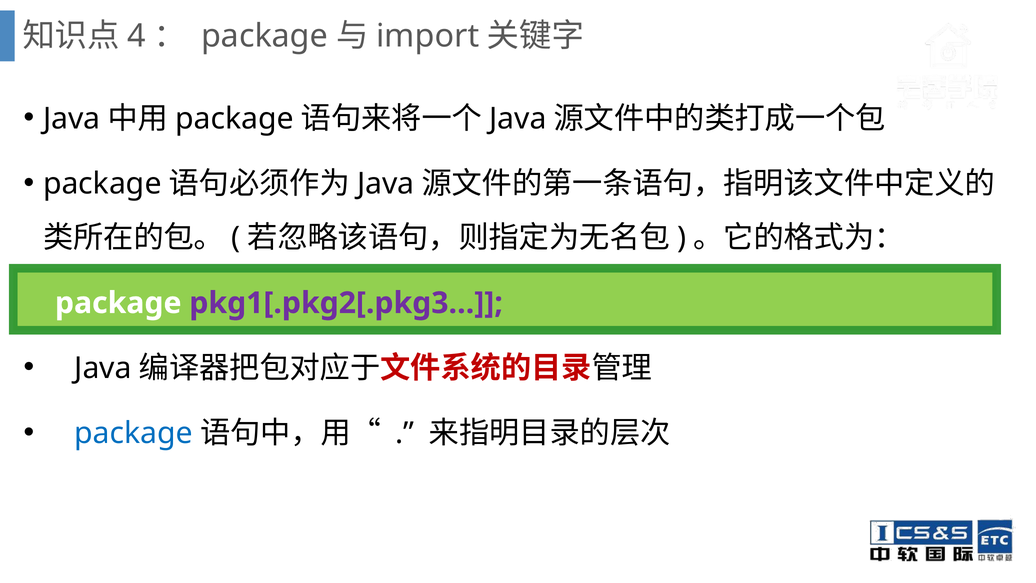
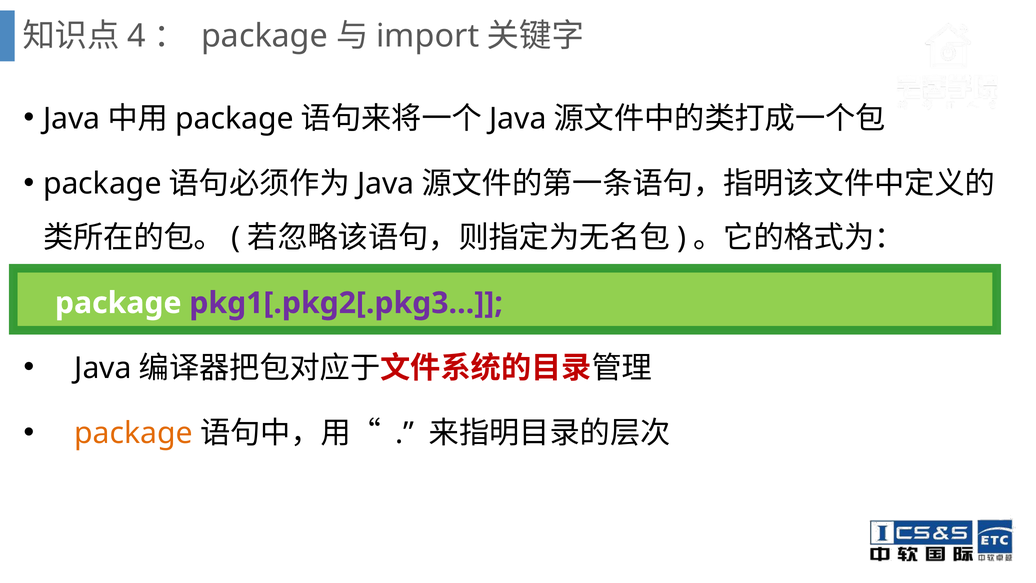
package at (134, 433) colour: blue -> orange
